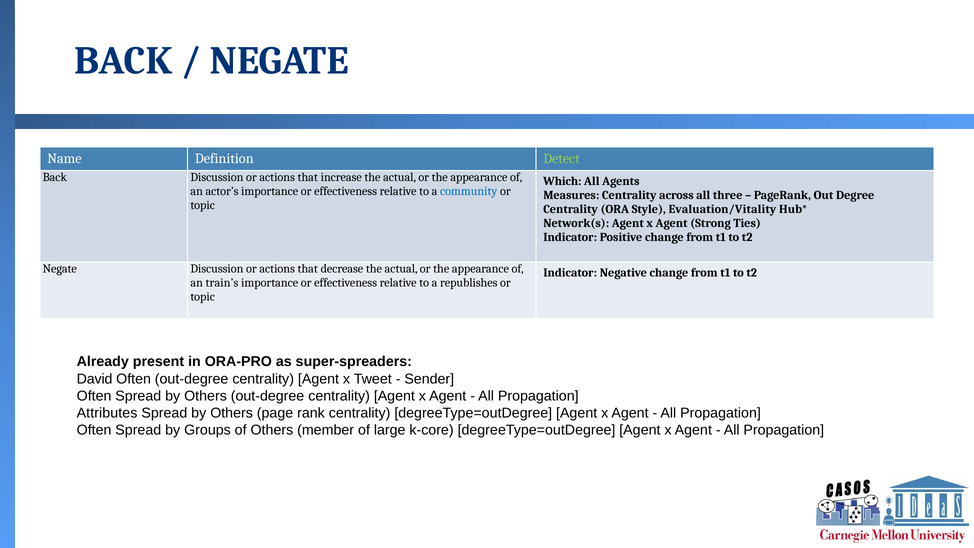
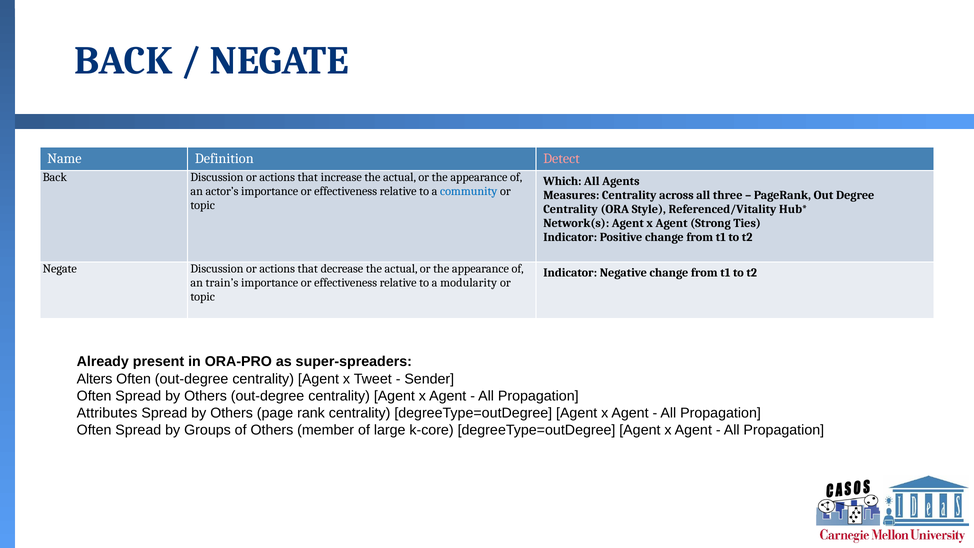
Detect colour: light green -> pink
Evaluation/Vitality: Evaluation/Vitality -> Referenced/Vitality
republishes: republishes -> modularity
David: David -> Alters
